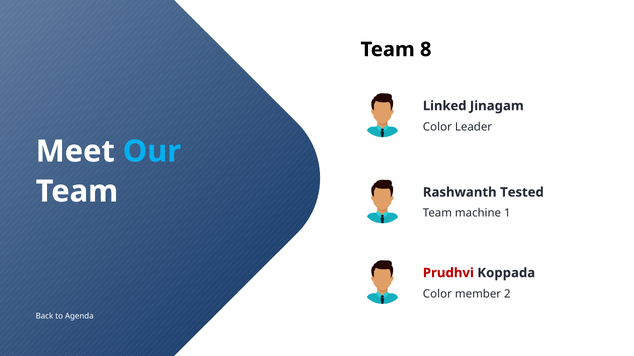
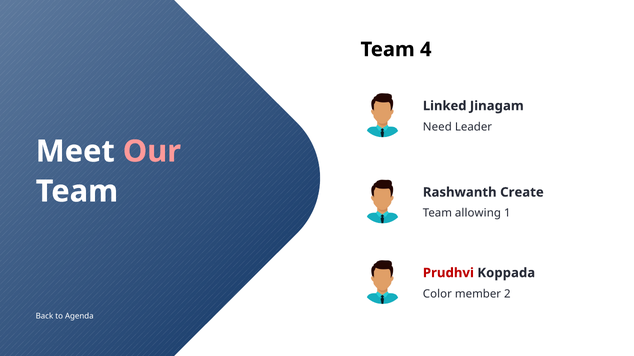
8: 8 -> 4
Color at (437, 127): Color -> Need
Our colour: light blue -> pink
Tested: Tested -> Create
machine: machine -> allowing
